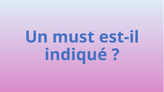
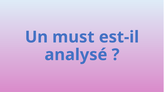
indiqué: indiqué -> analysé
